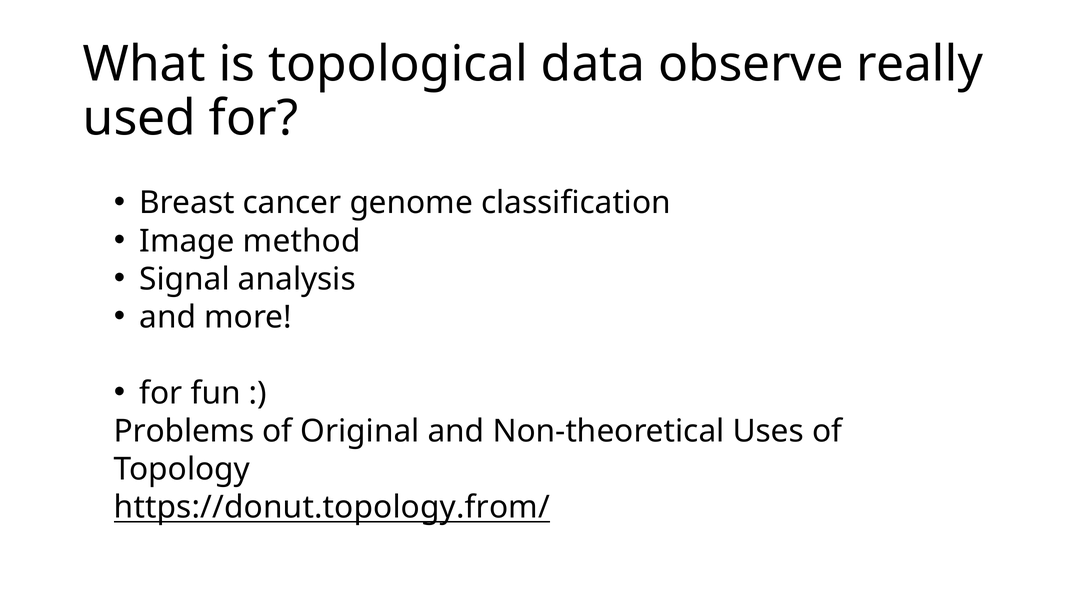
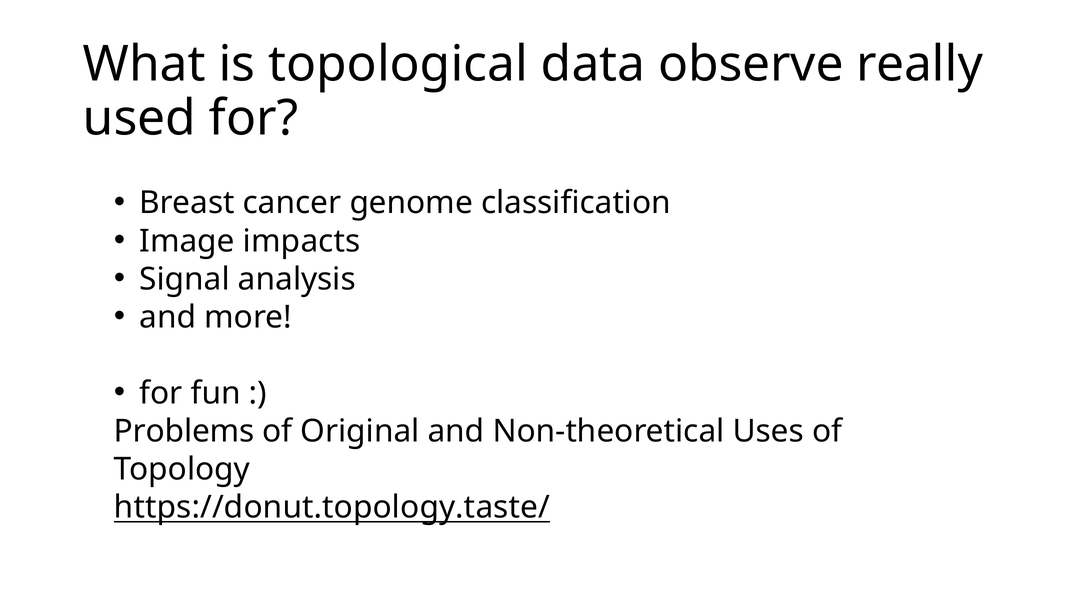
method: method -> impacts
https://donut.topology.from/: https://donut.topology.from/ -> https://donut.topology.taste/
